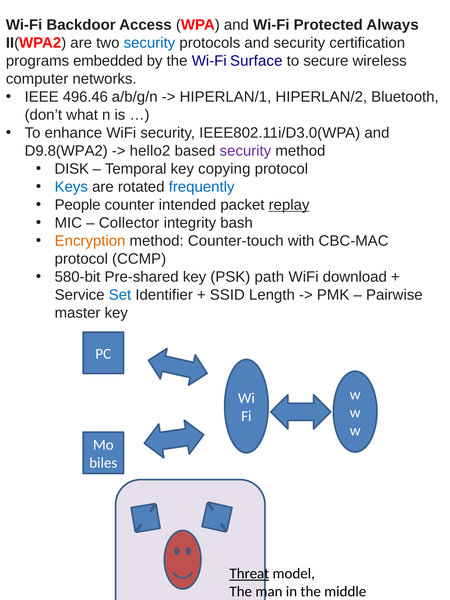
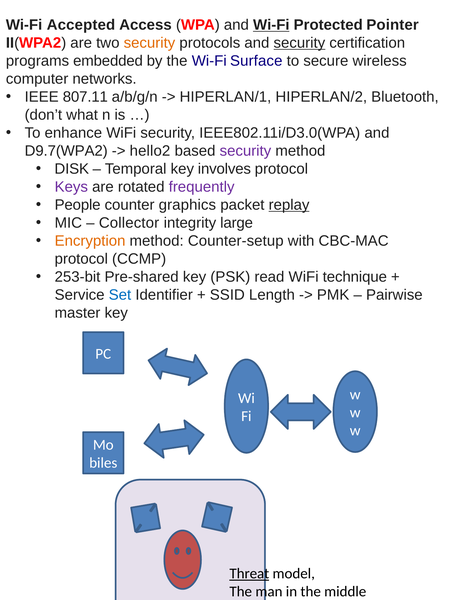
Backdoor: Backdoor -> Accepted
Wi-Fi at (271, 25) underline: none -> present
Always: Always -> Pointer
security at (149, 43) colour: blue -> orange
security at (299, 43) underline: none -> present
496.46: 496.46 -> 807.11
D9.8(WPA2: D9.8(WPA2 -> D9.7(WPA2
copying: copying -> involves
Keys colour: blue -> purple
frequently colour: blue -> purple
intended: intended -> graphics
bash: bash -> large
Counter-touch: Counter-touch -> Counter-setup
580-bit: 580-bit -> 253-bit
path: path -> read
download: download -> technique
